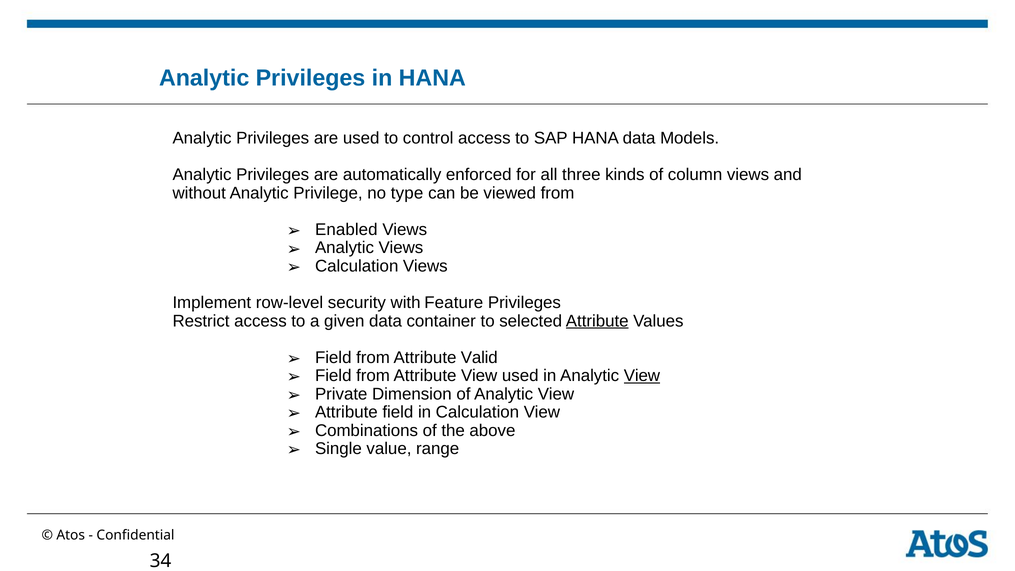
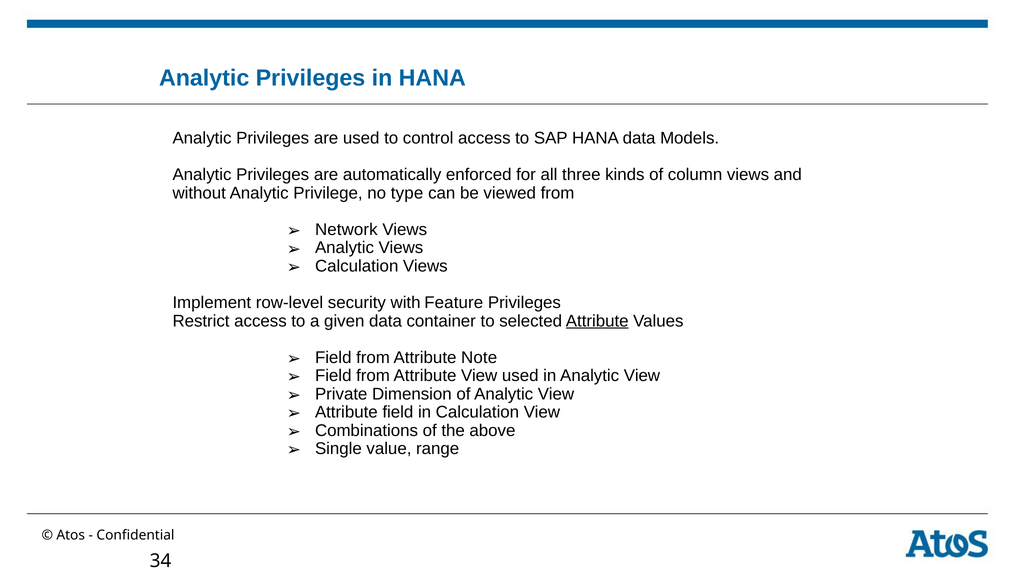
Enabled: Enabled -> Network
Valid: Valid -> Note
View at (642, 376) underline: present -> none
